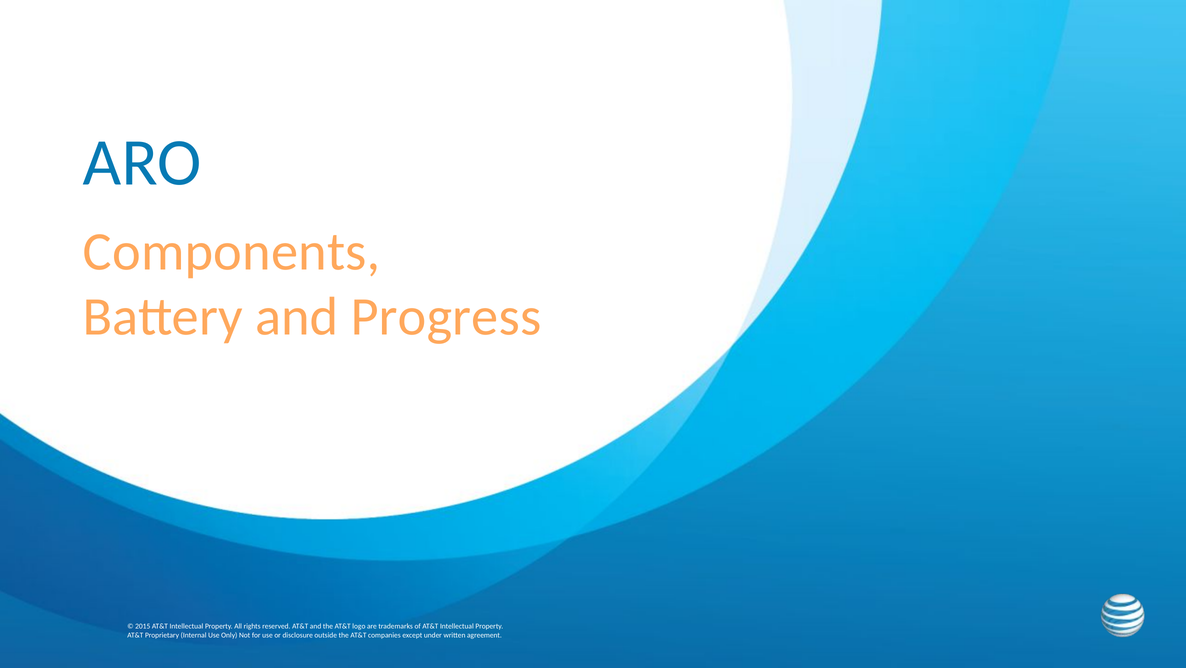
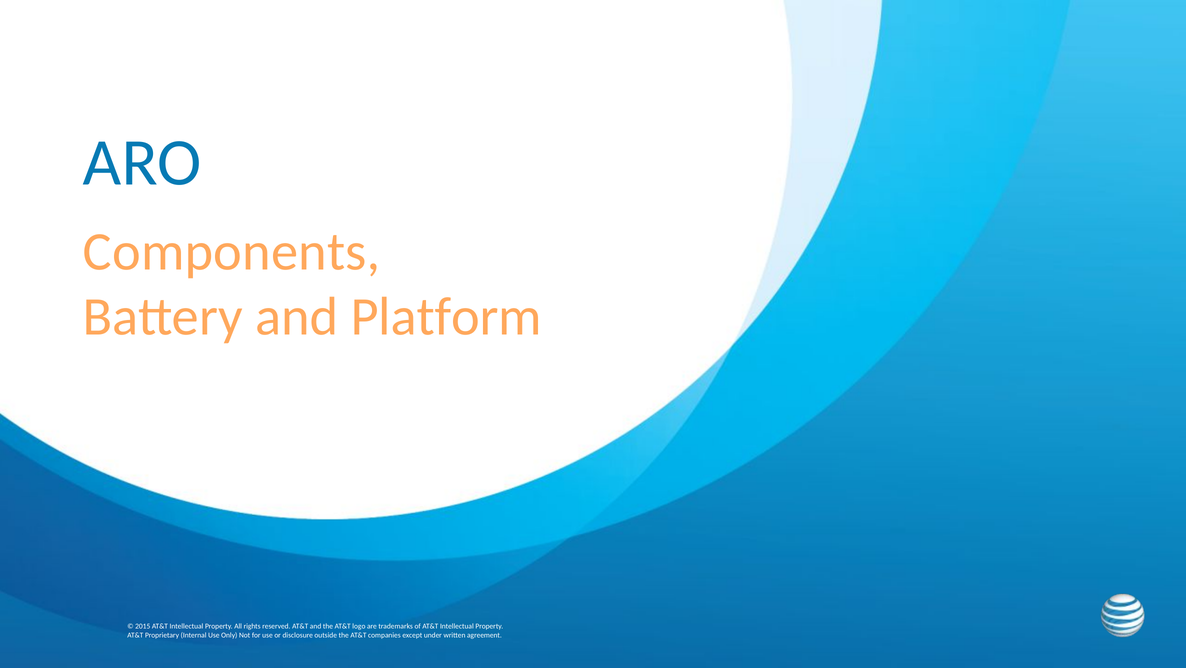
Progress: Progress -> Platform
